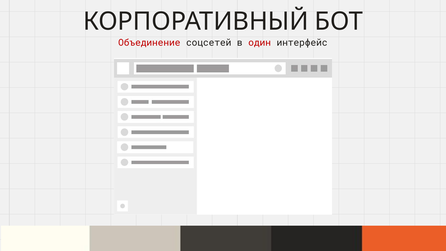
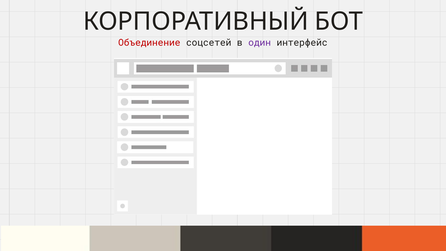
один colour: red -> purple
